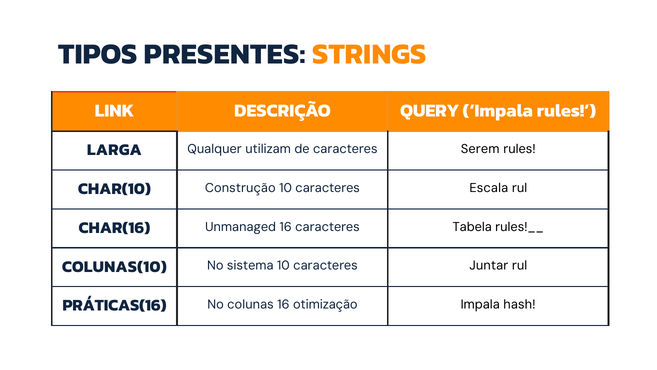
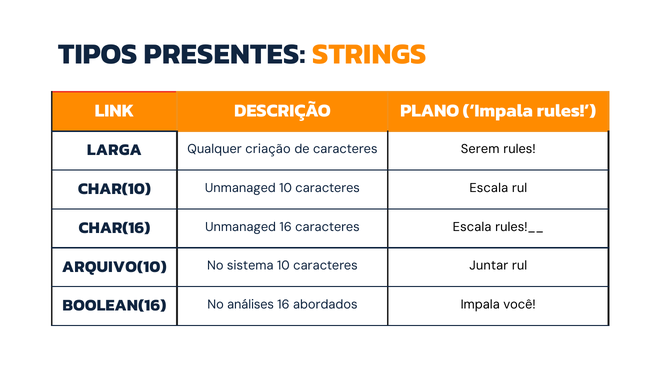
QUERY: QUERY -> PLANO
utilizam: utilizam -> criação
CHAR(10 Construção: Construção -> Unmanaged
16 caracteres Tabela: Tabela -> Escala
COLUNAS(10: COLUNAS(10 -> ARQUIVO(10
PRÁTICAS(16: PRÁTICAS(16 -> BOOLEAN(16
colunas: colunas -> análises
otimização: otimização -> abordados
hash: hash -> você
